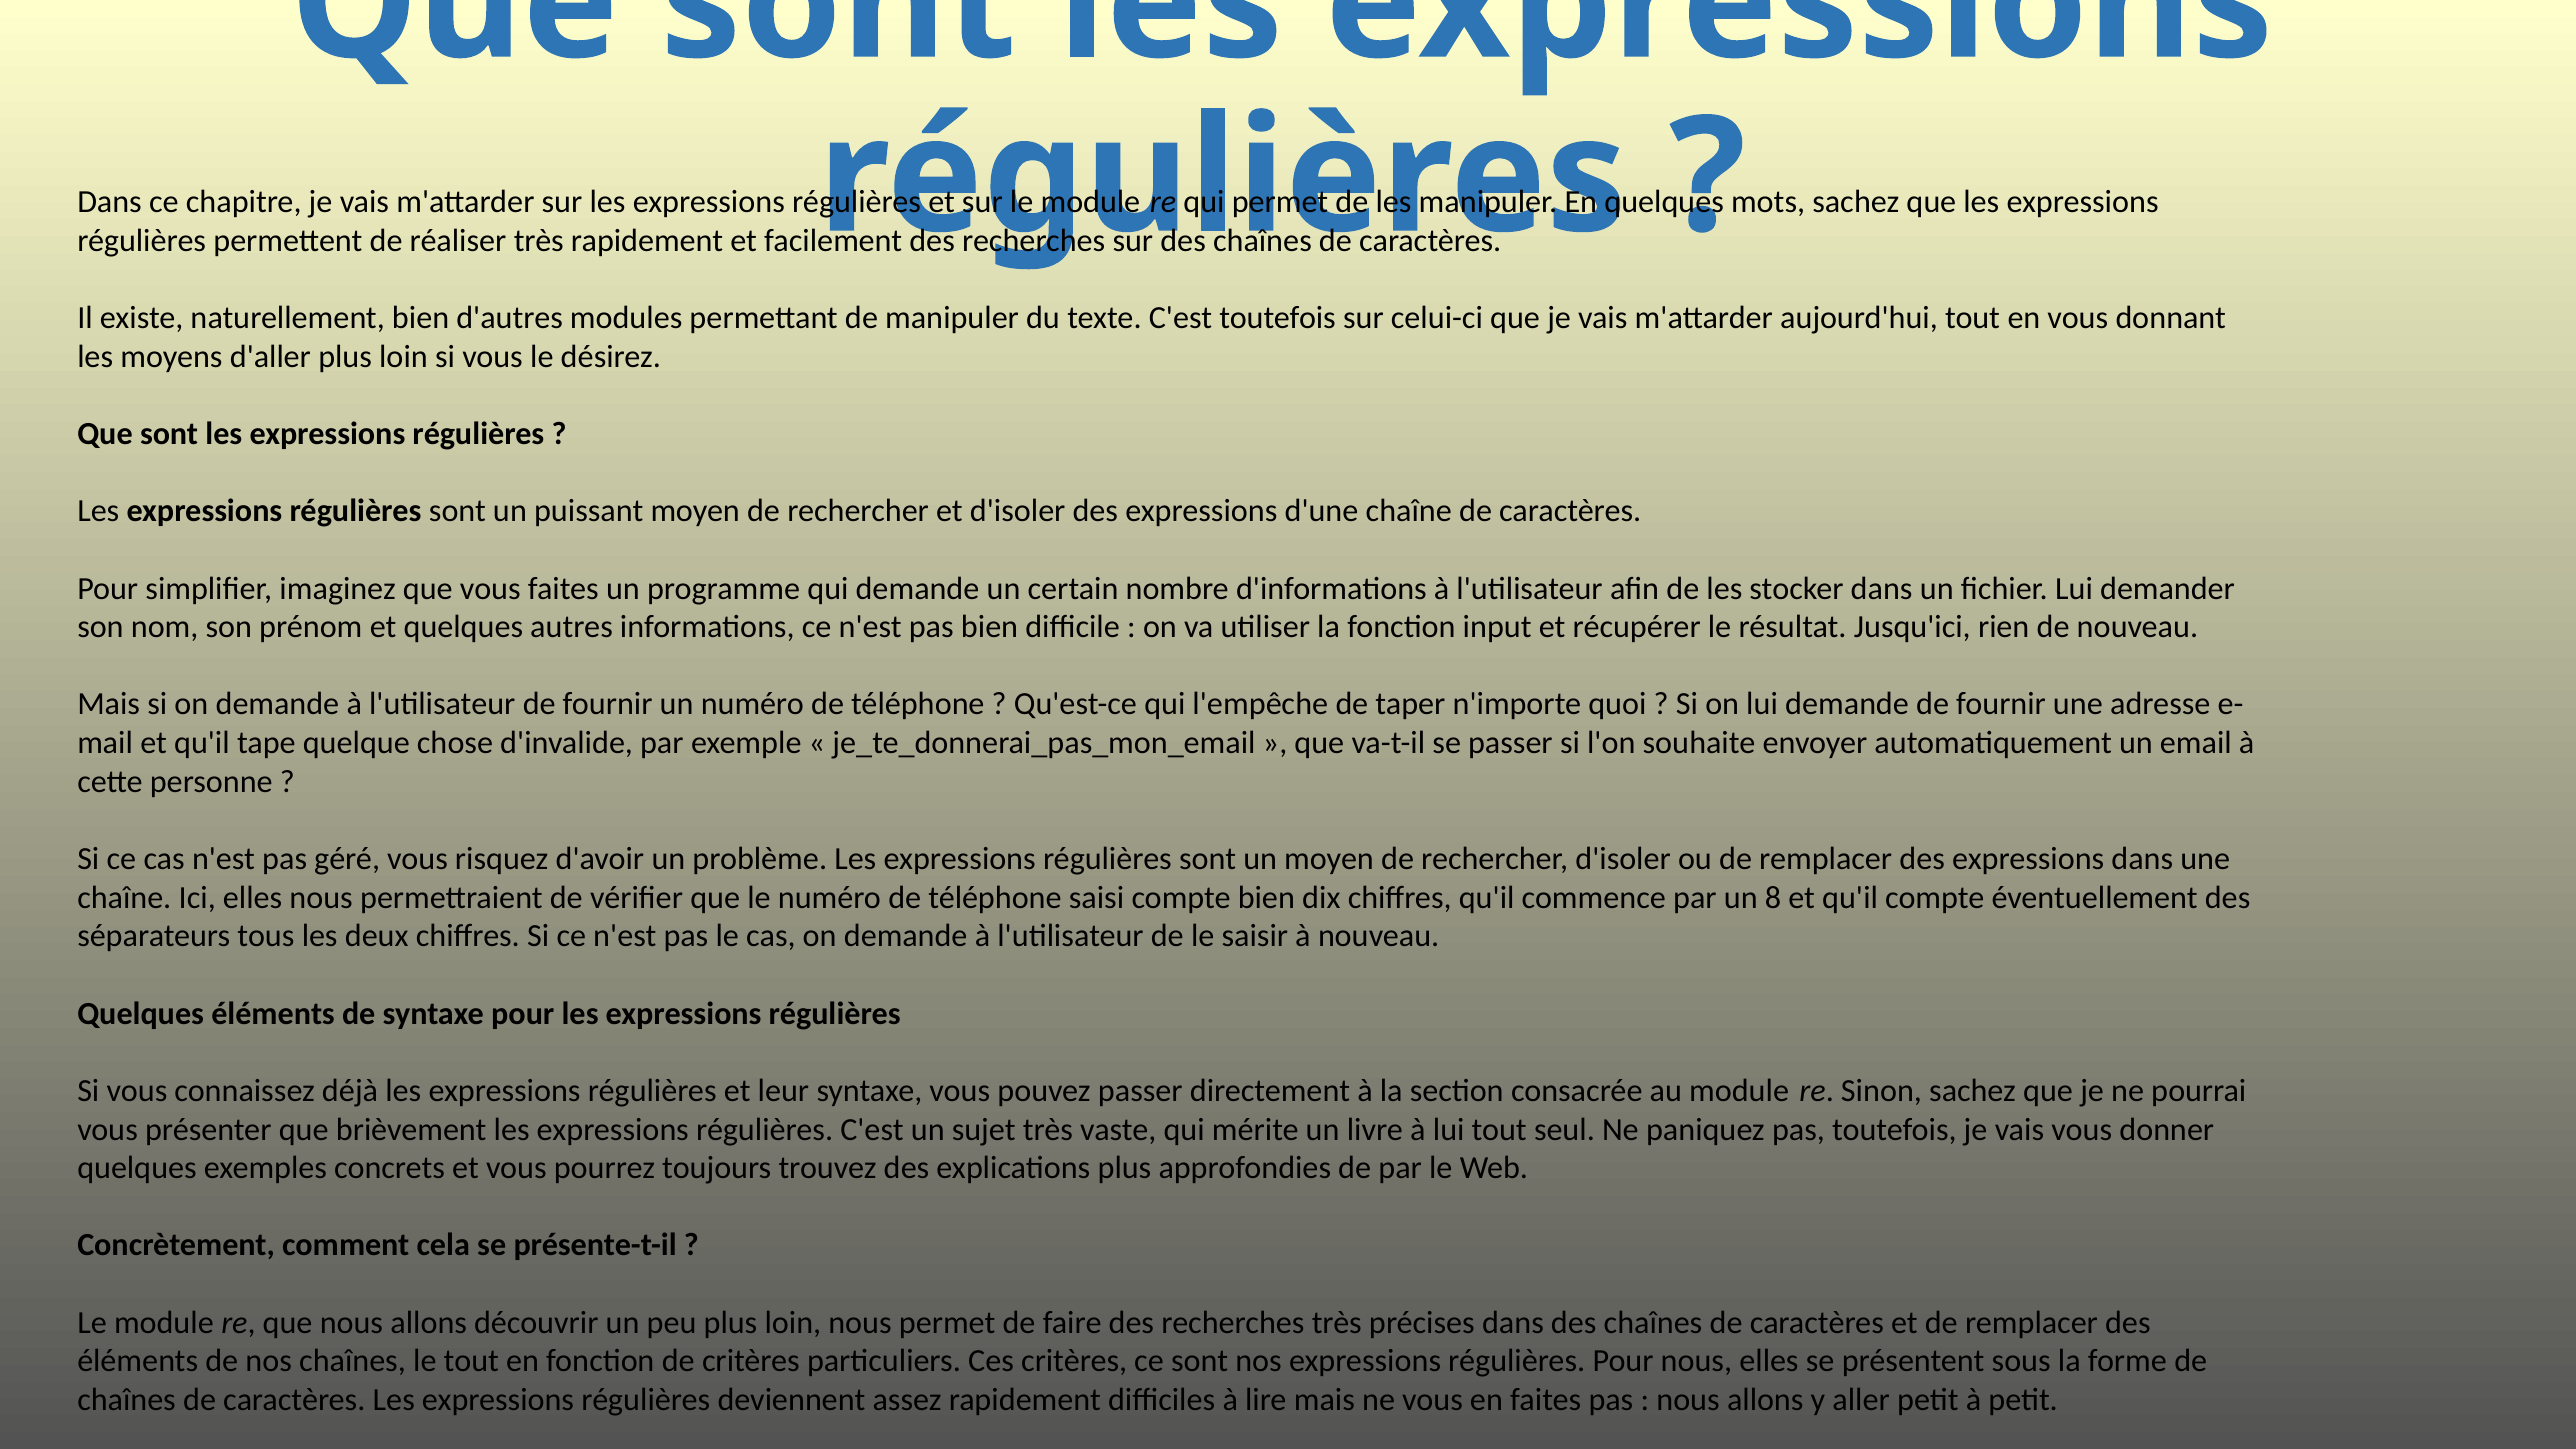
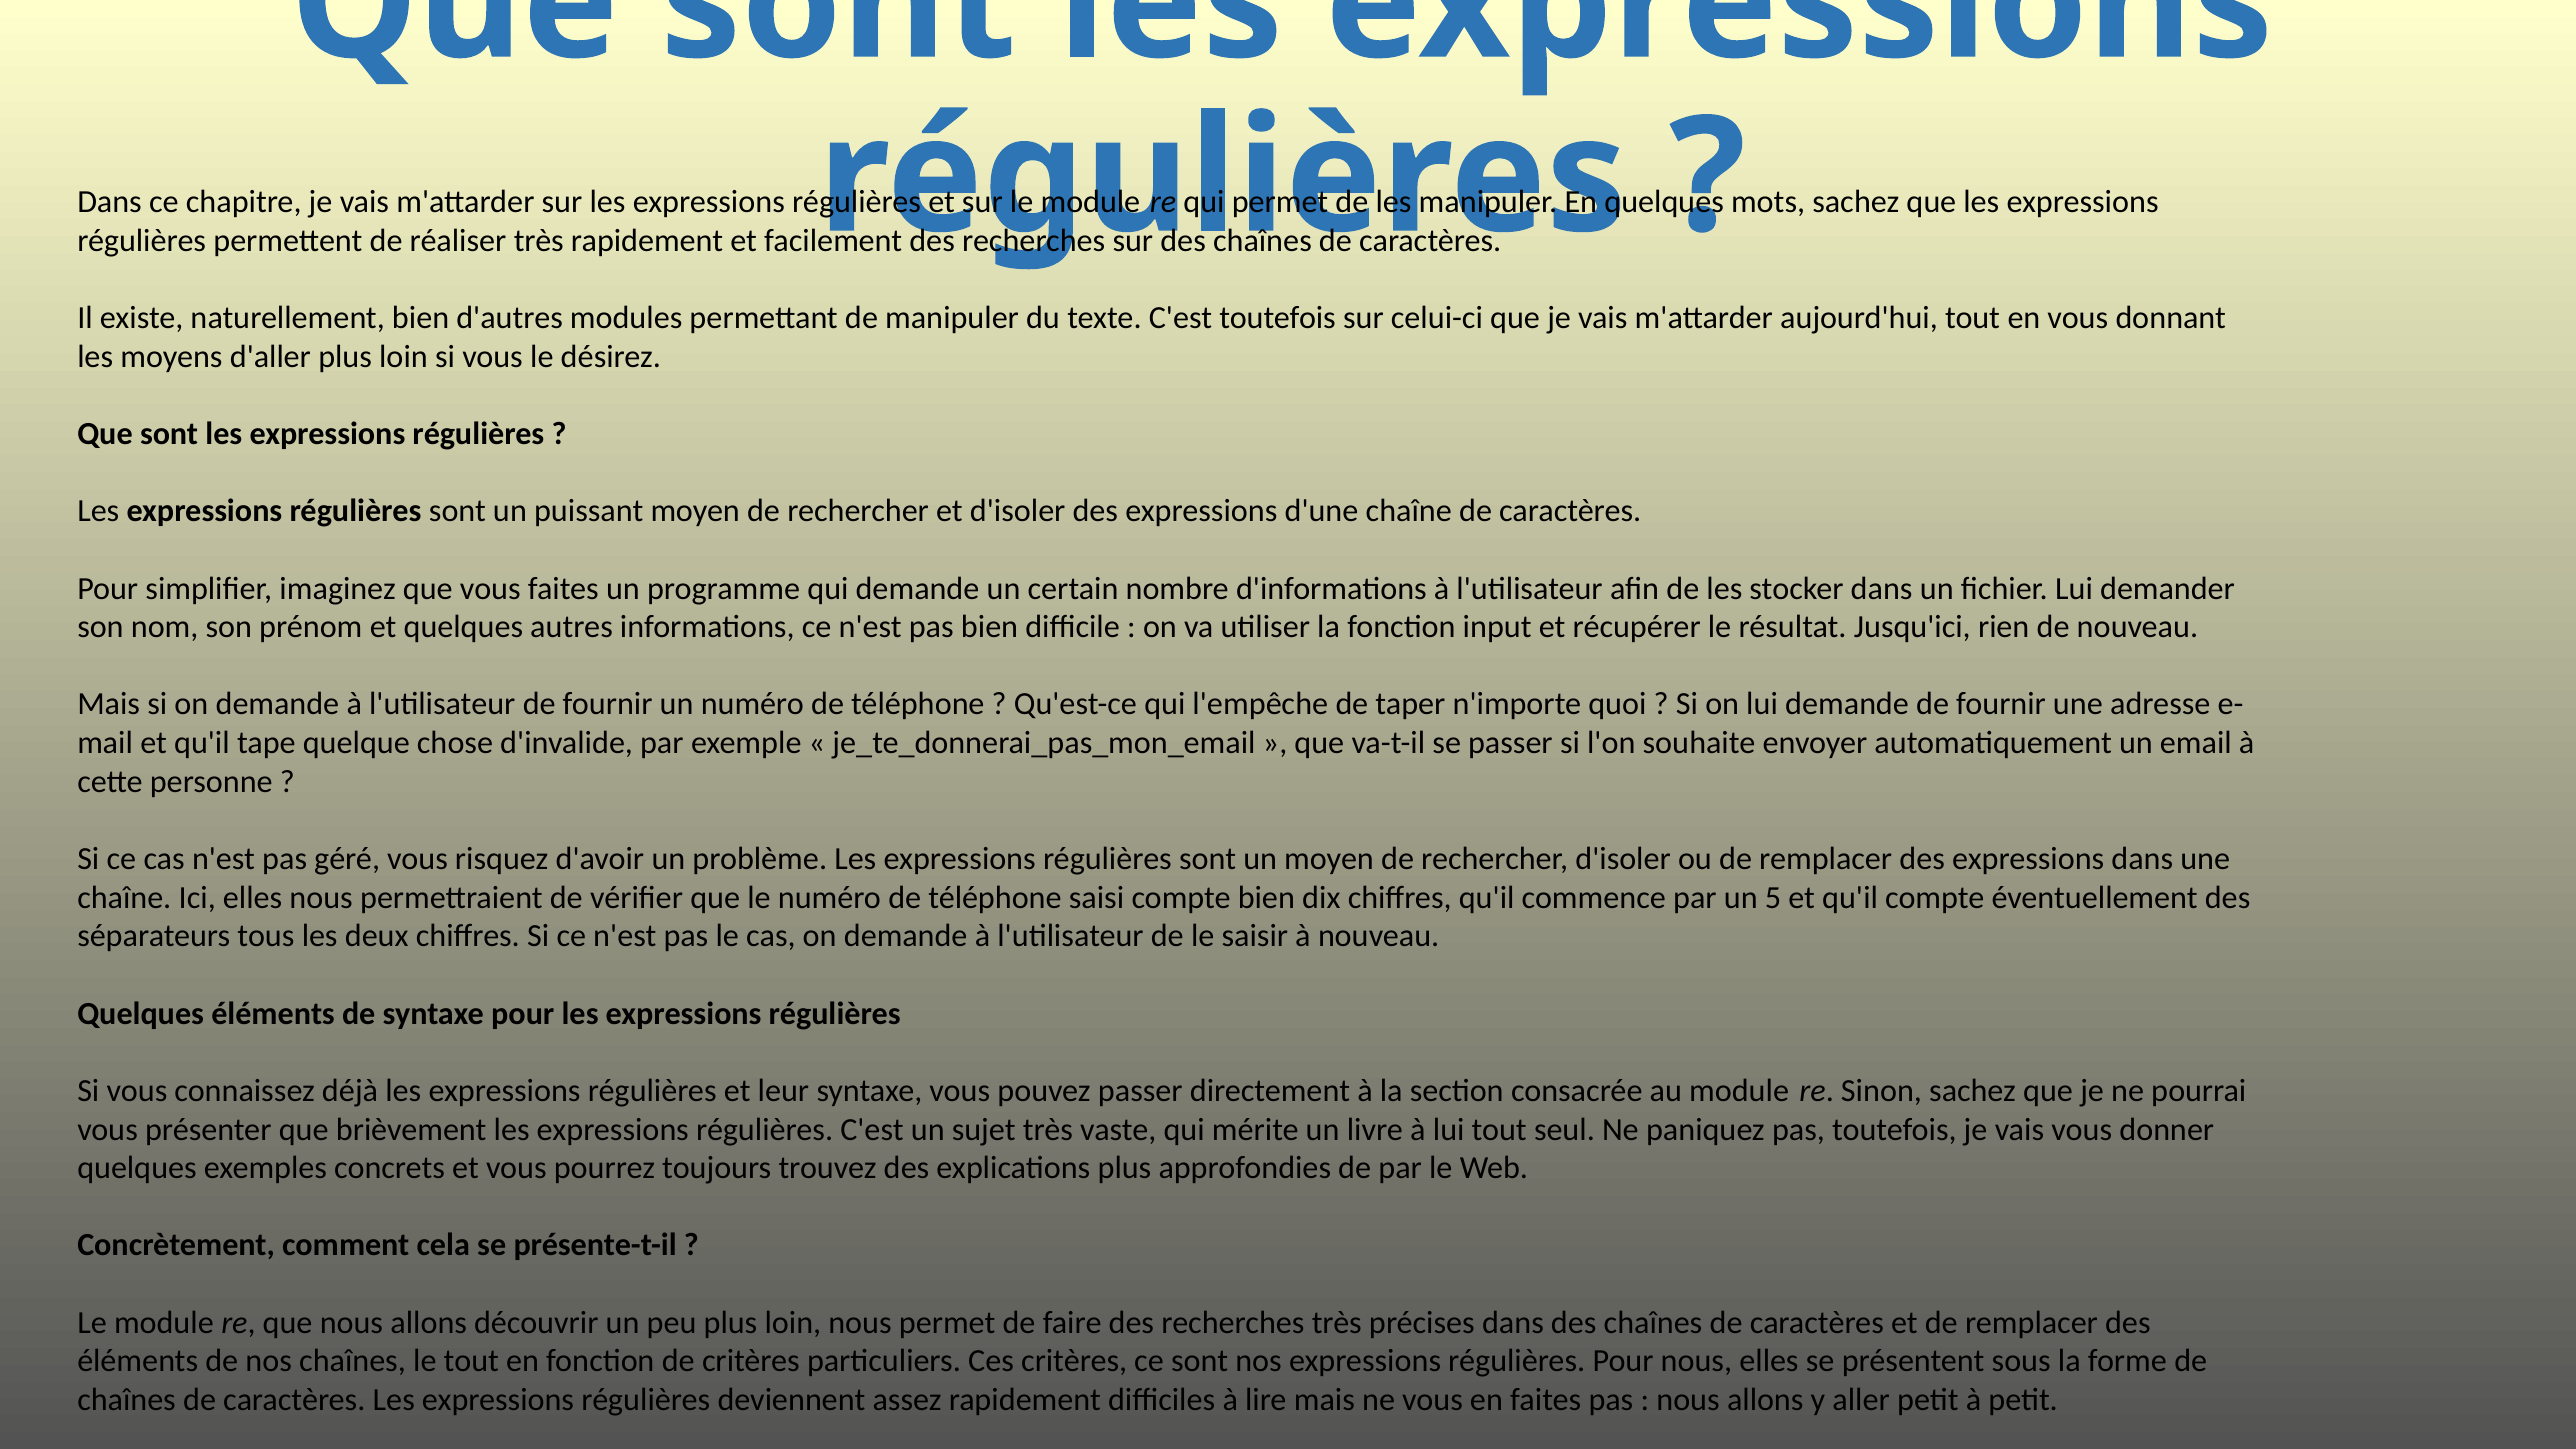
8: 8 -> 5
